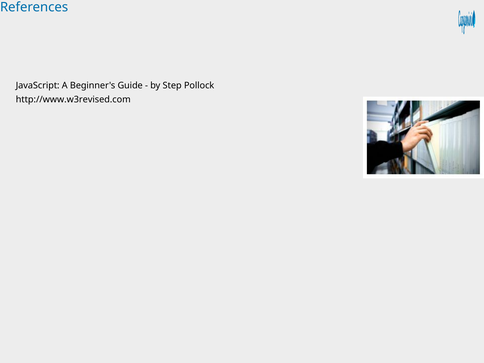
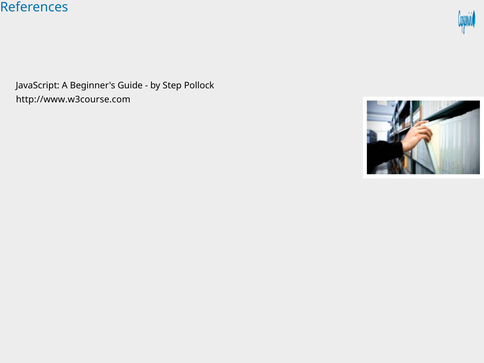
http://www.w3revised.com: http://www.w3revised.com -> http://www.w3course.com
